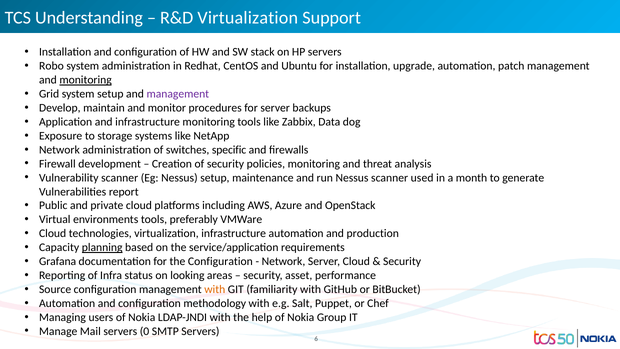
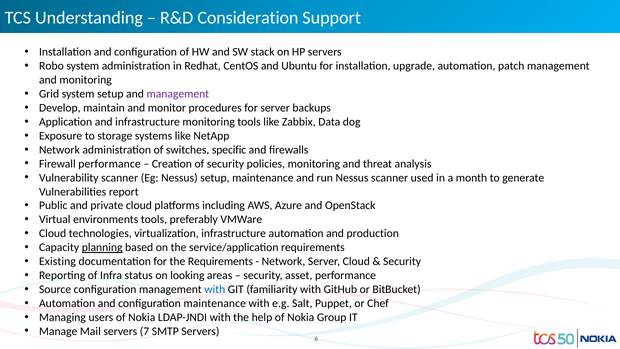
R&D Virtualization: Virtualization -> Consideration
monitoring at (86, 80) underline: present -> none
Firewall development: development -> performance
Grafana: Grafana -> Existing
the Configuration: Configuration -> Requirements
with at (215, 289) colour: orange -> blue
configuration methodology: methodology -> maintenance
0: 0 -> 7
